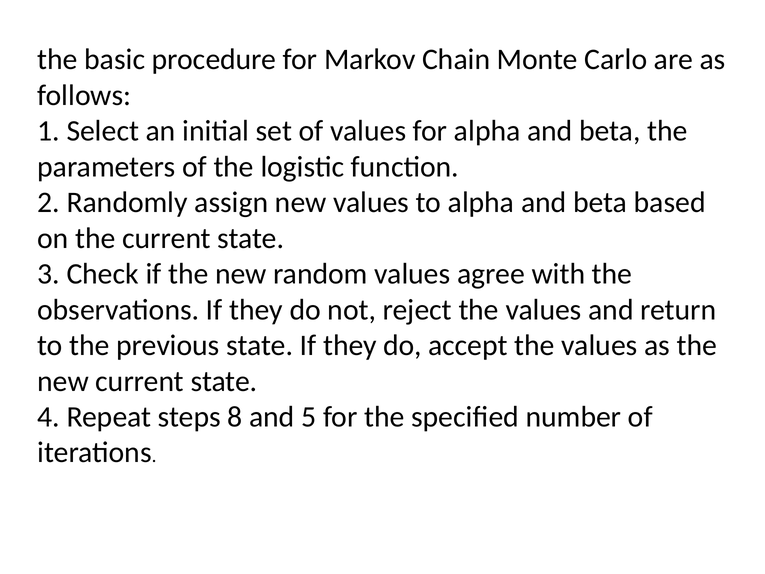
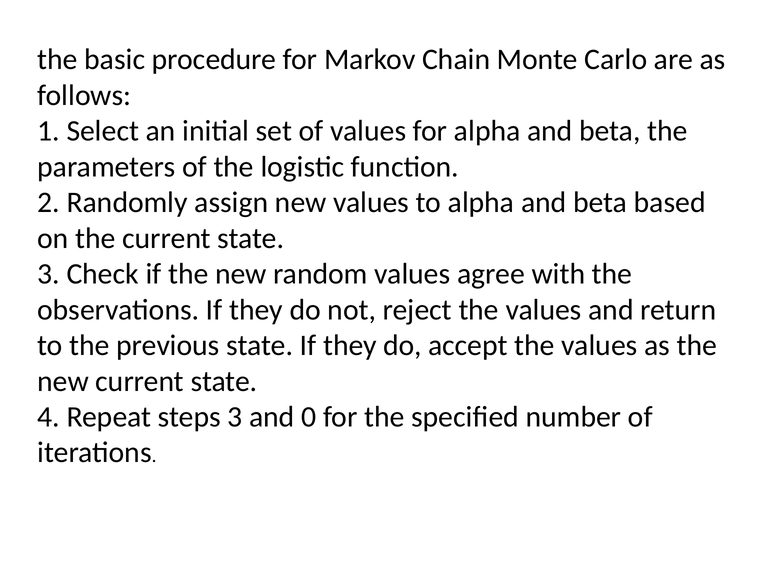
steps 8: 8 -> 3
5: 5 -> 0
